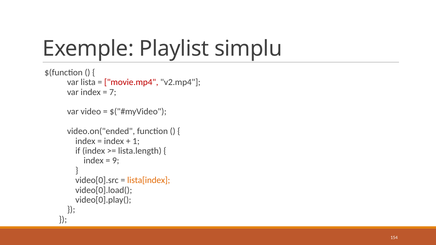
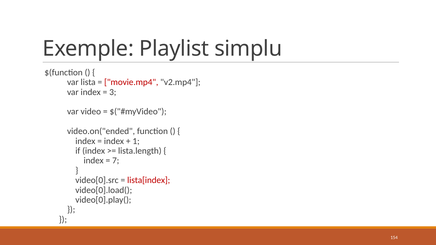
7: 7 -> 3
9: 9 -> 7
lista[index colour: orange -> red
